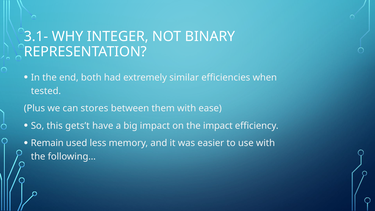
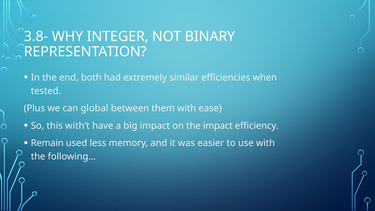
3.1-: 3.1- -> 3.8-
stores: stores -> global
gets’t: gets’t -> with’t
